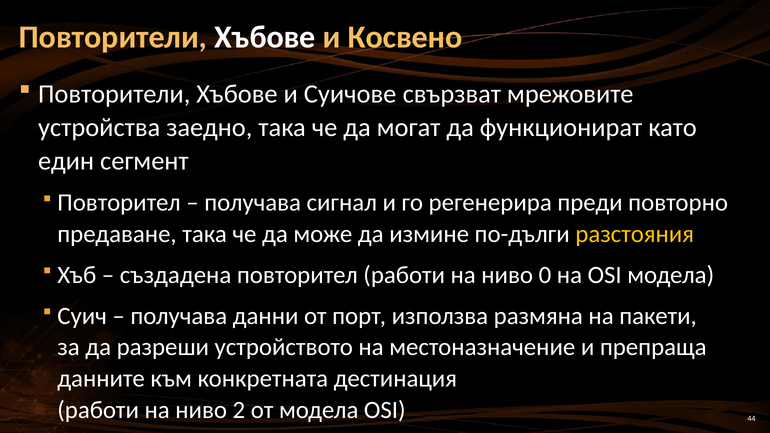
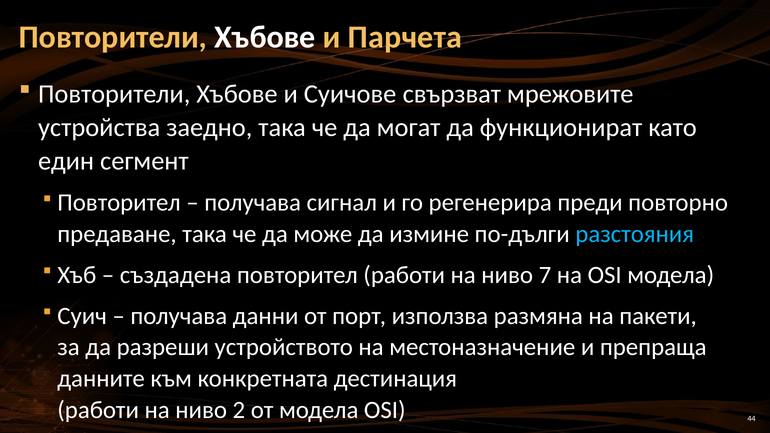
Косвено: Косвено -> Парчета
разстояния colour: yellow -> light blue
0: 0 -> 7
